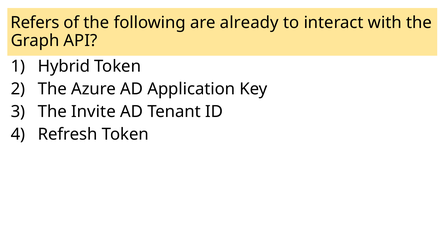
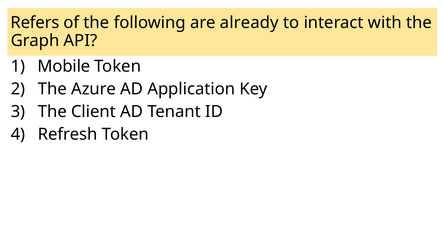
Hybrid: Hybrid -> Mobile
Invite: Invite -> Client
